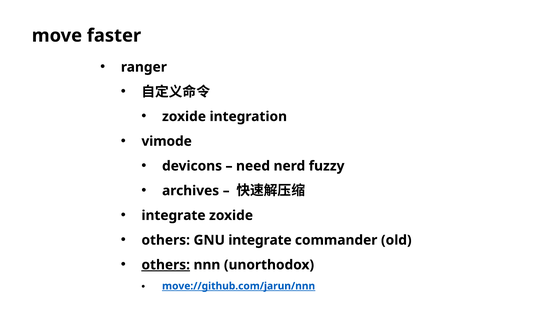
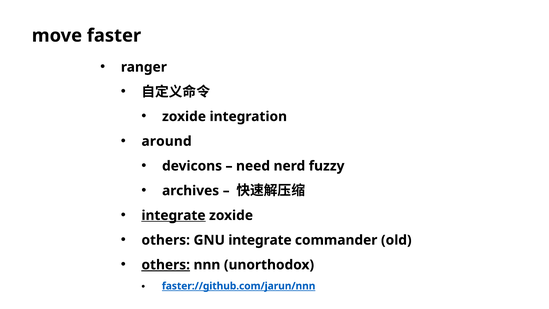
vimode: vimode -> around
integrate at (174, 215) underline: none -> present
move://github.com/jarun/nnn: move://github.com/jarun/nnn -> faster://github.com/jarun/nnn
